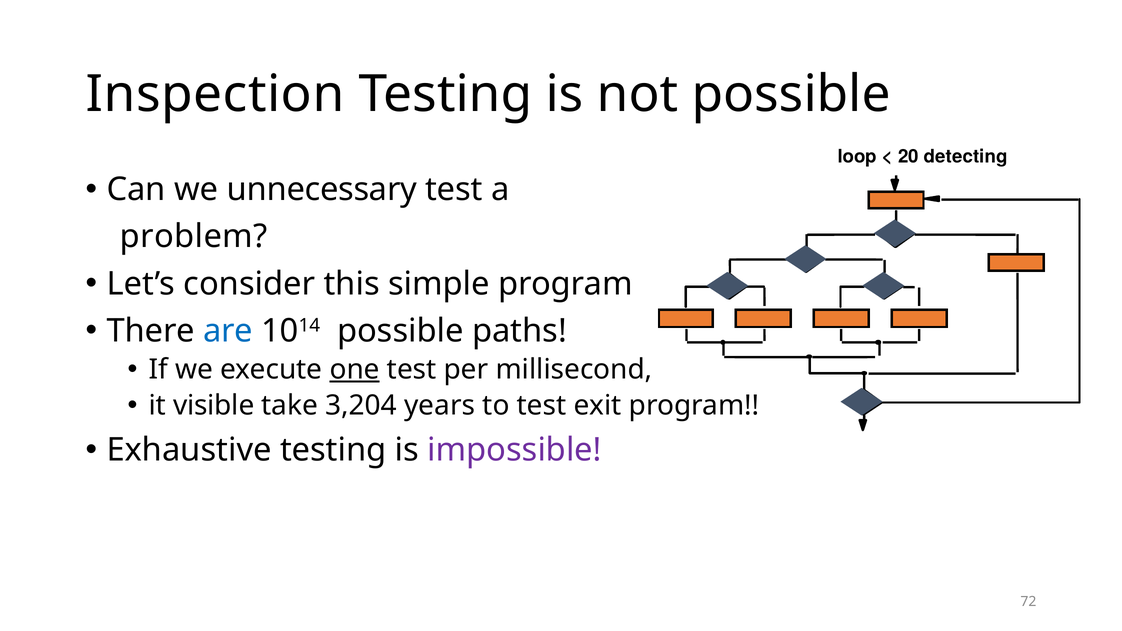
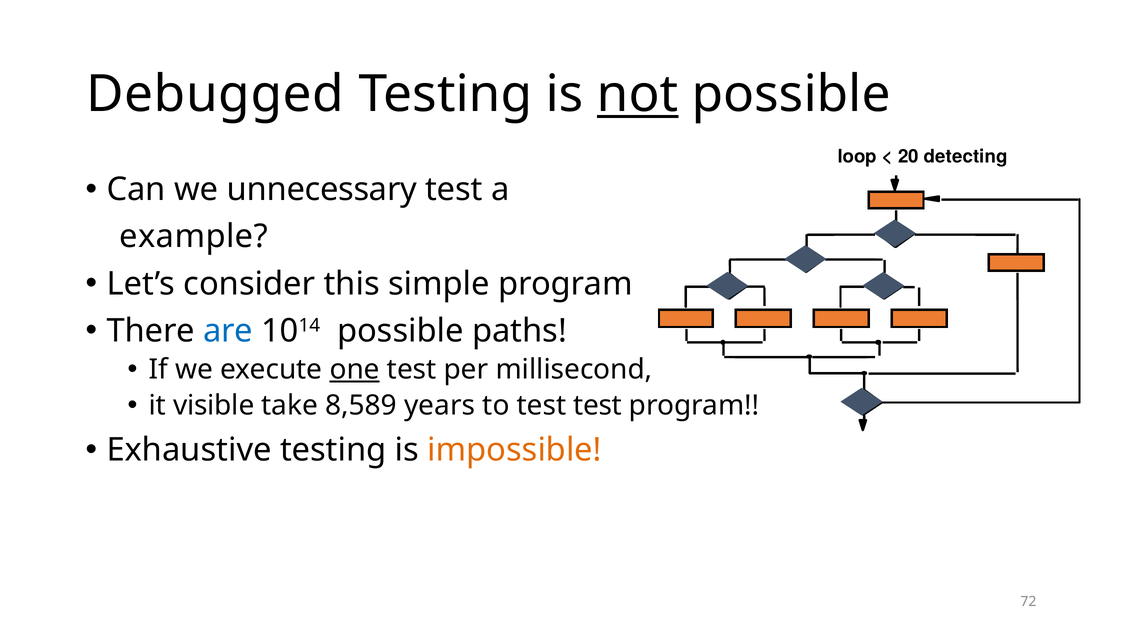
Inspection: Inspection -> Debugged
not underline: none -> present
problem: problem -> example
3,204: 3,204 -> 8,589
test exit: exit -> test
impossible colour: purple -> orange
